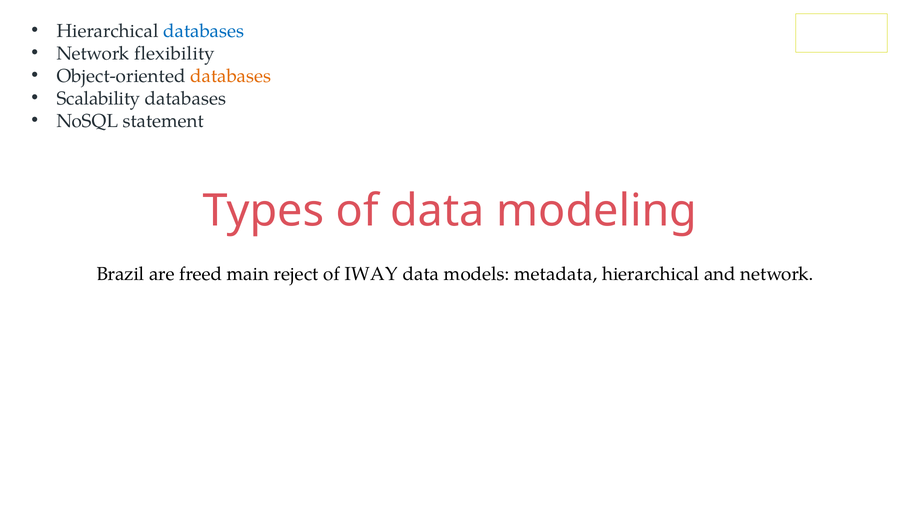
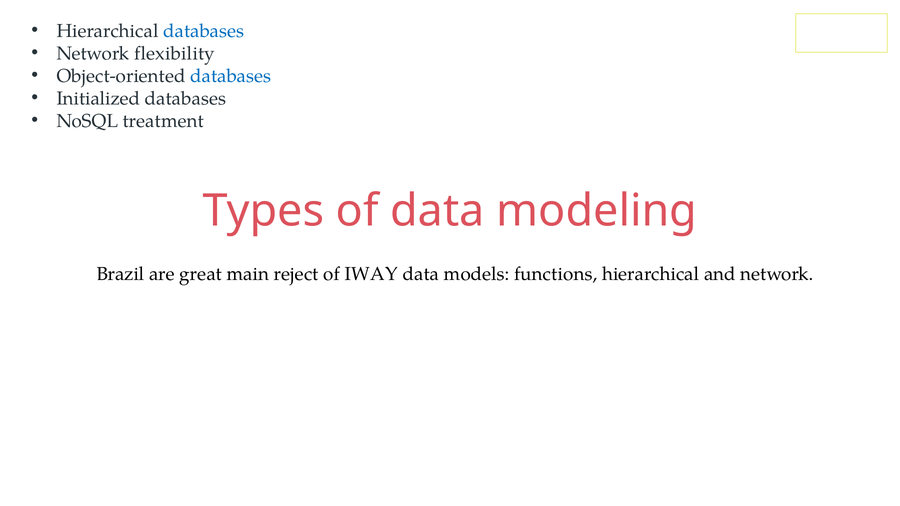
databases at (231, 76) colour: orange -> blue
Scalability: Scalability -> Initialized
statement: statement -> treatment
freed: freed -> great
metadata: metadata -> functions
